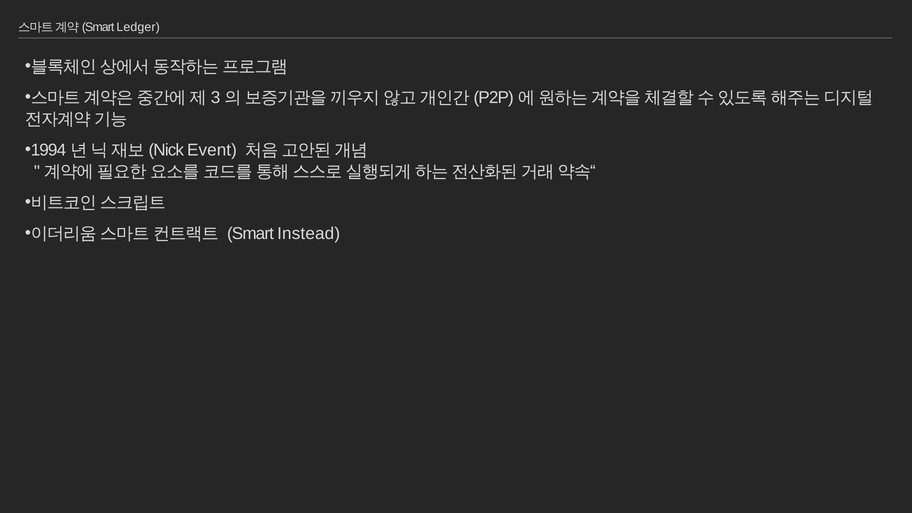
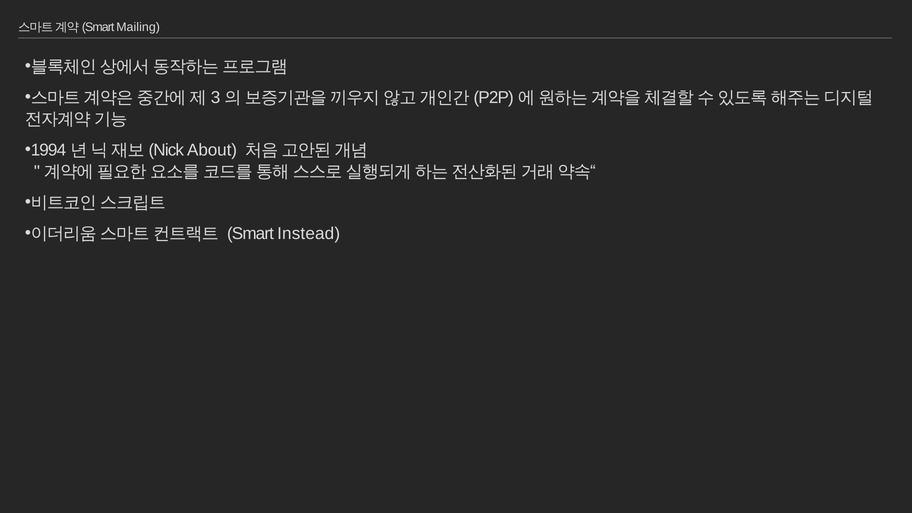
Ledger: Ledger -> Mailing
Event: Event -> About
